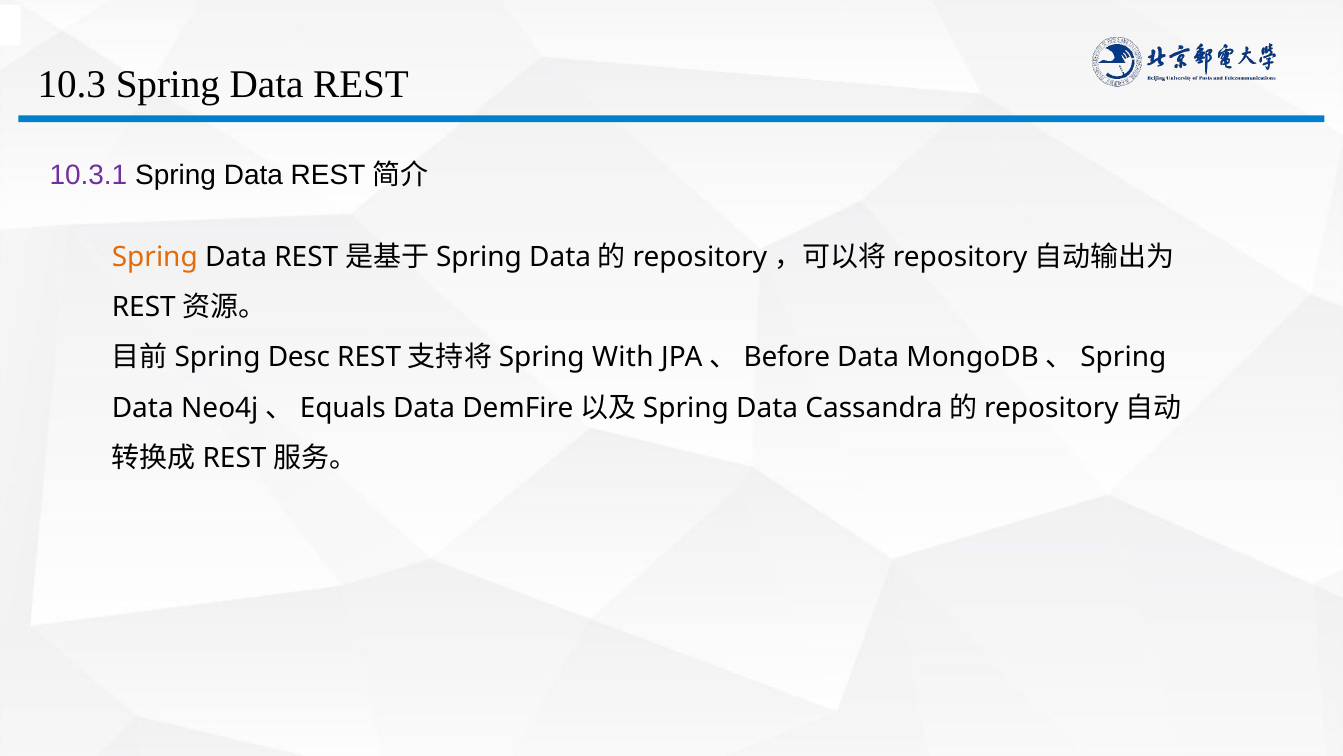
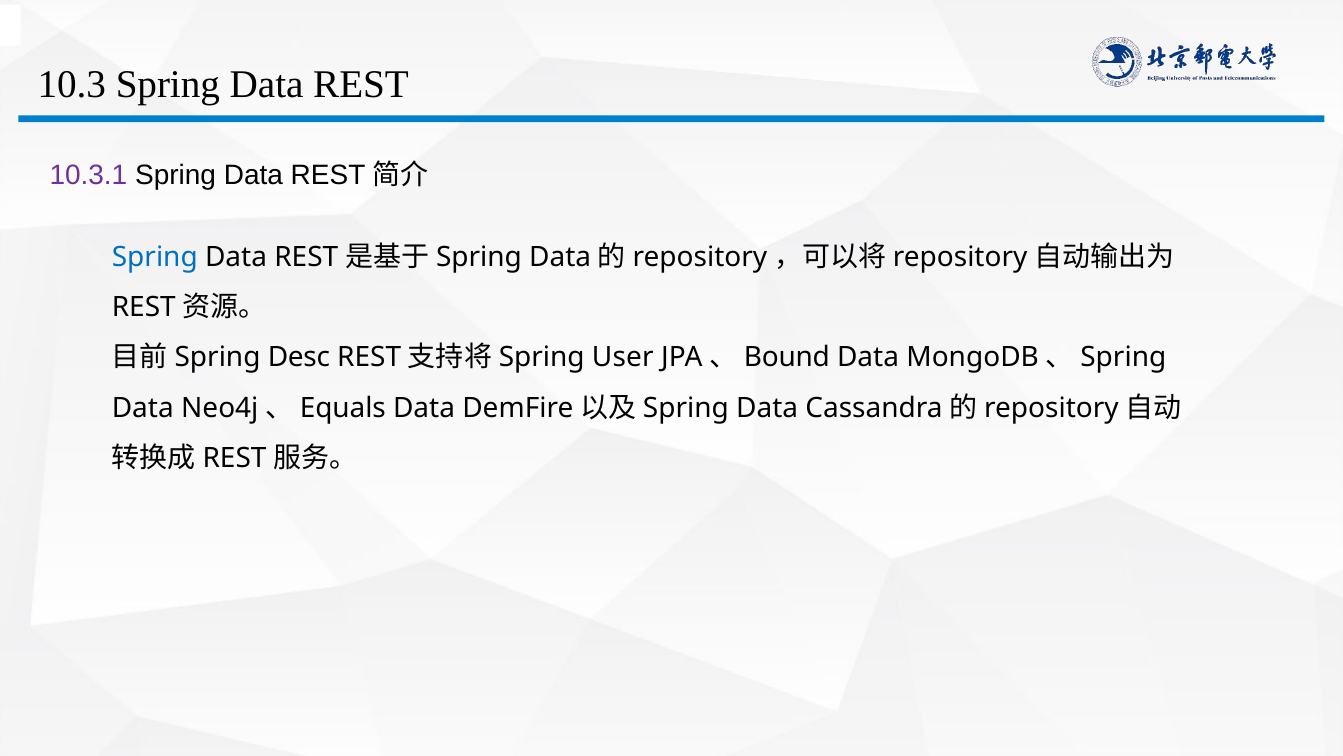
Spring at (155, 257) colour: orange -> blue
With: With -> User
Before: Before -> Bound
